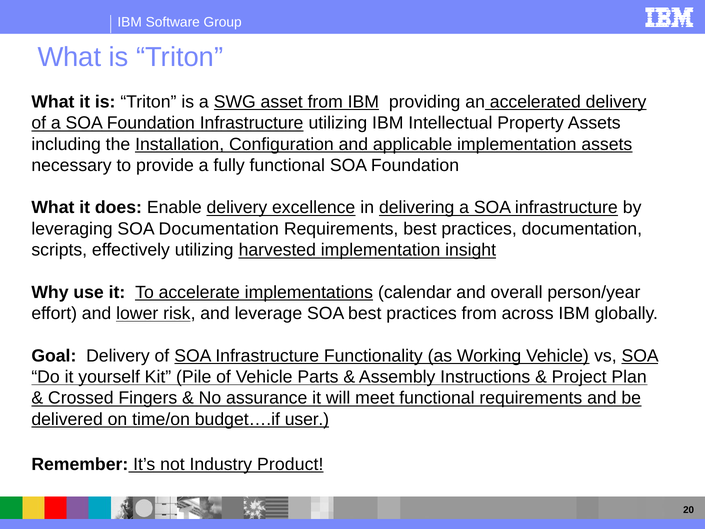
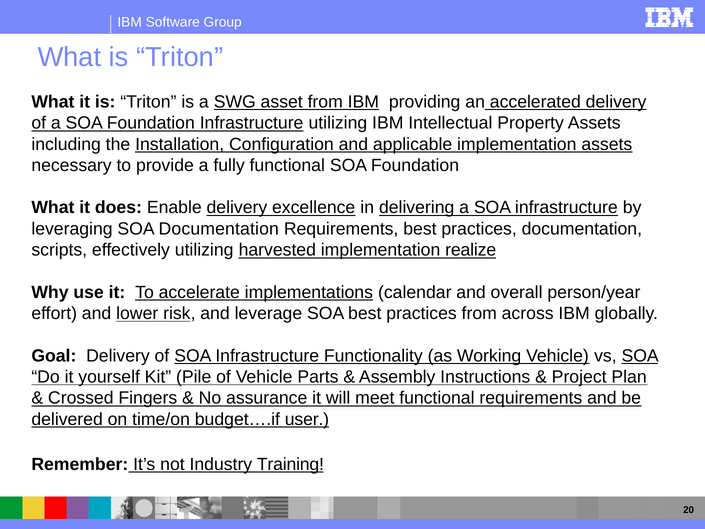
insight: insight -> realize
Product: Product -> Training
